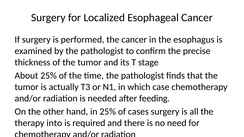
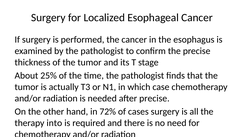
after feeding: feeding -> precise
in 25%: 25% -> 72%
